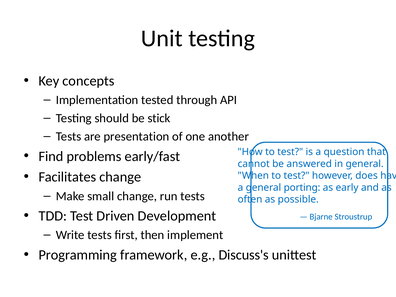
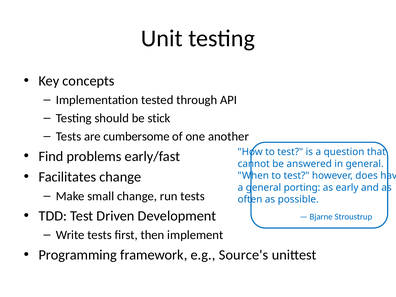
presentation: presentation -> cumbersome
Discuss's: Discuss's -> Source's
